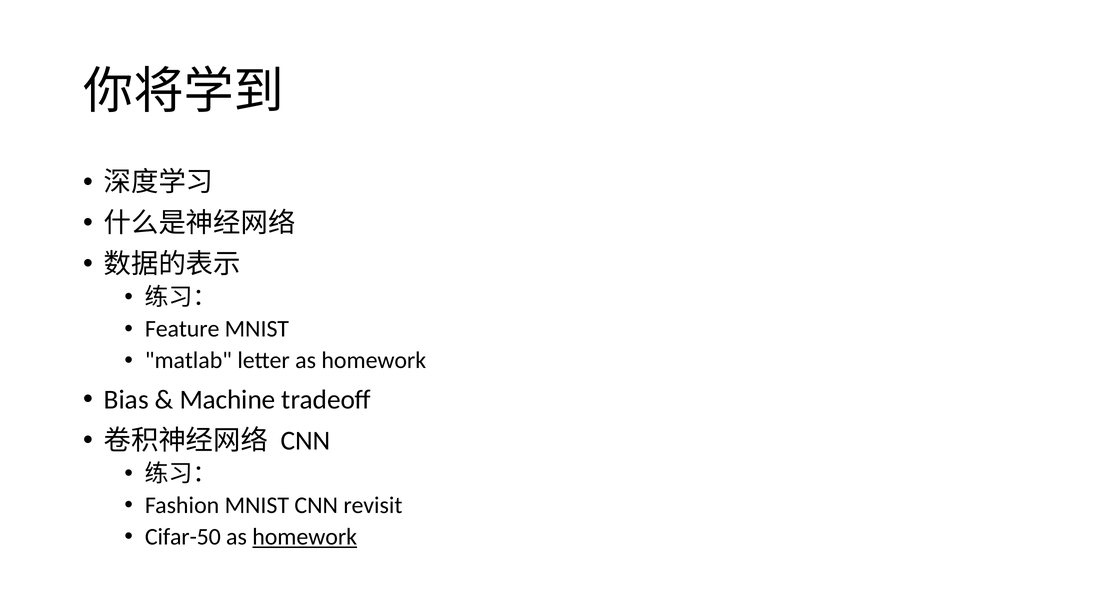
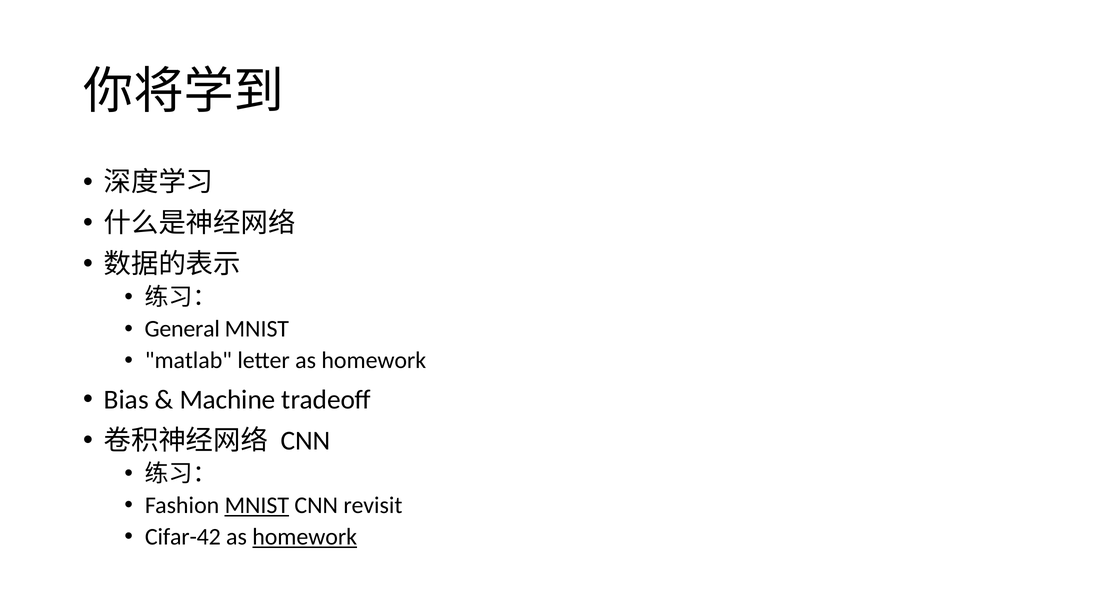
Feature: Feature -> General
MNIST at (257, 506) underline: none -> present
Cifar-50: Cifar-50 -> Cifar-42
